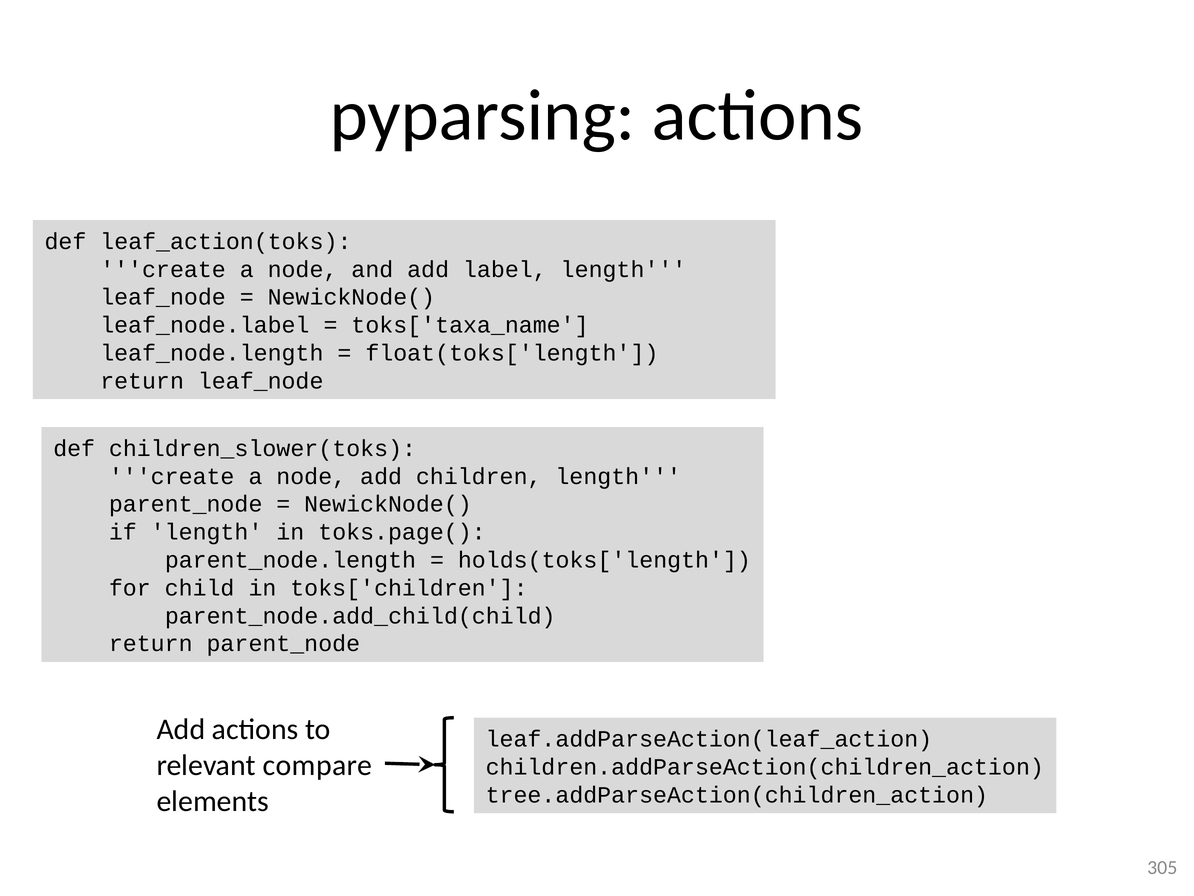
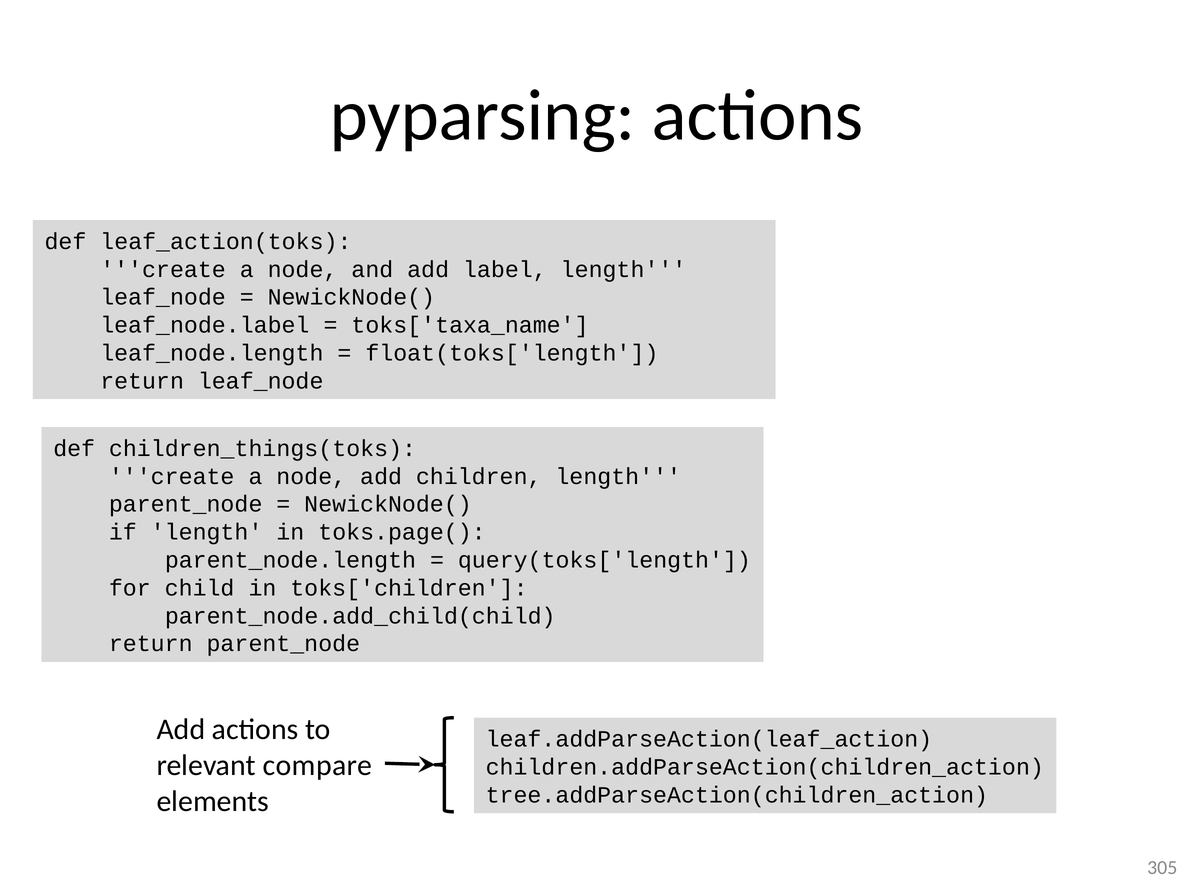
children_slower(toks: children_slower(toks -> children_things(toks
holds(toks['length: holds(toks['length -> query(toks['length
